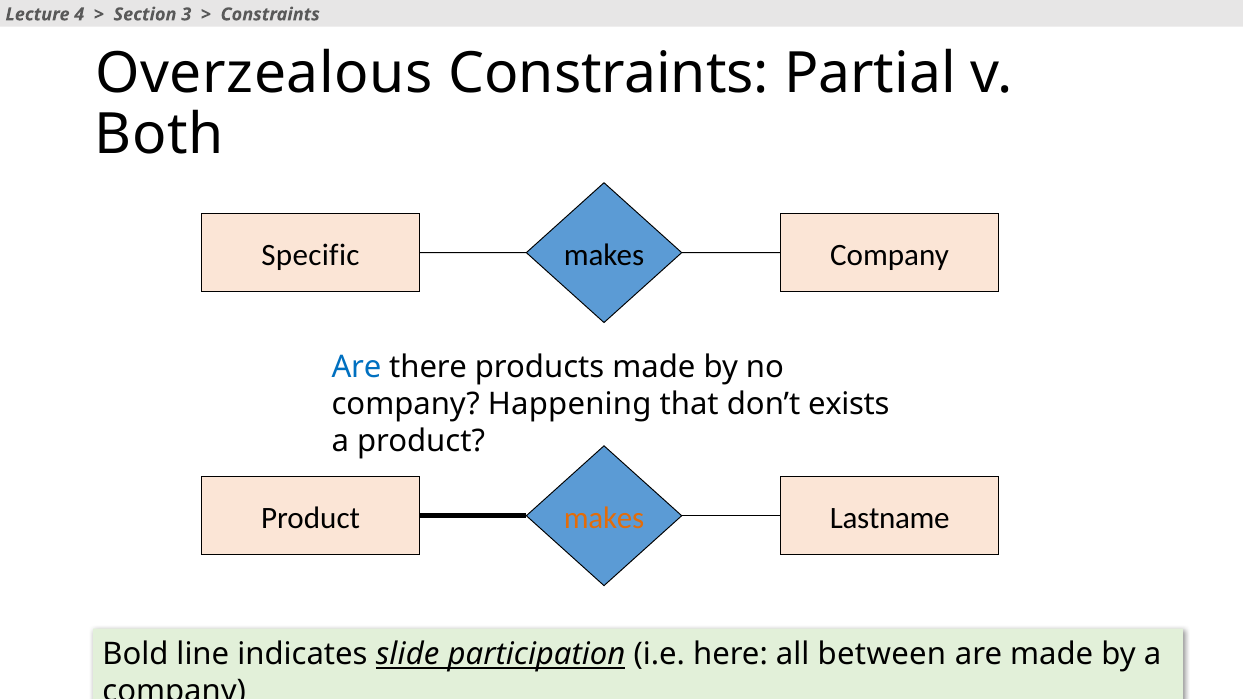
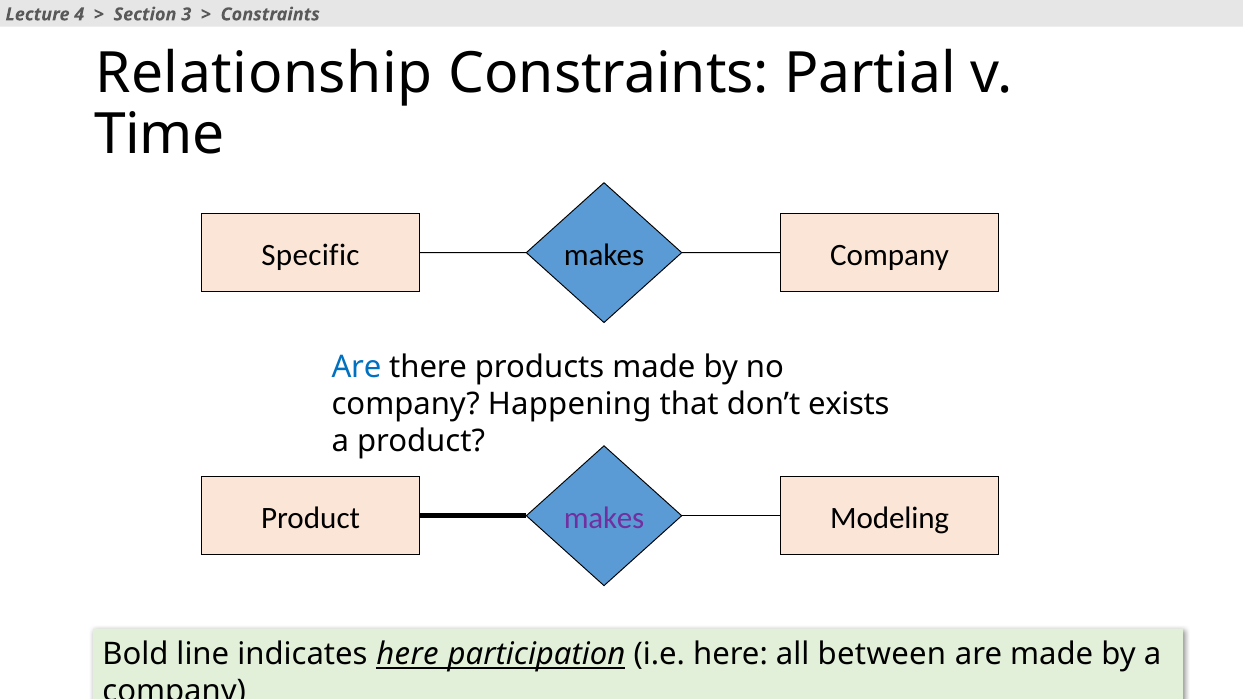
Overzealous: Overzealous -> Relationship
Both: Both -> Time
makes at (604, 518) colour: orange -> purple
Lastname: Lastname -> Modeling
indicates slide: slide -> here
